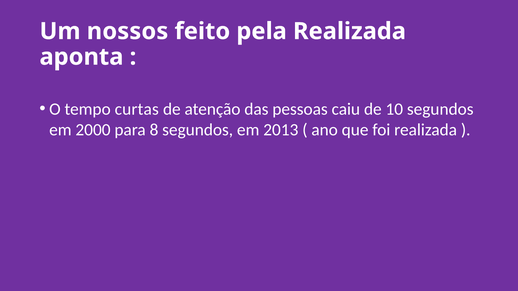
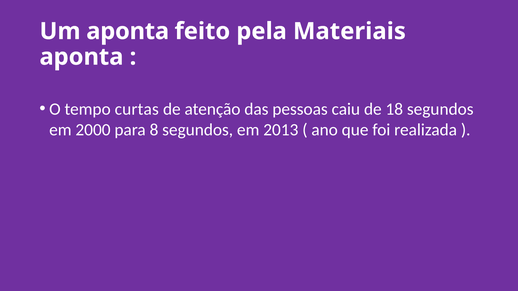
Um nossos: nossos -> aponta
pela Realizada: Realizada -> Materiais
10: 10 -> 18
